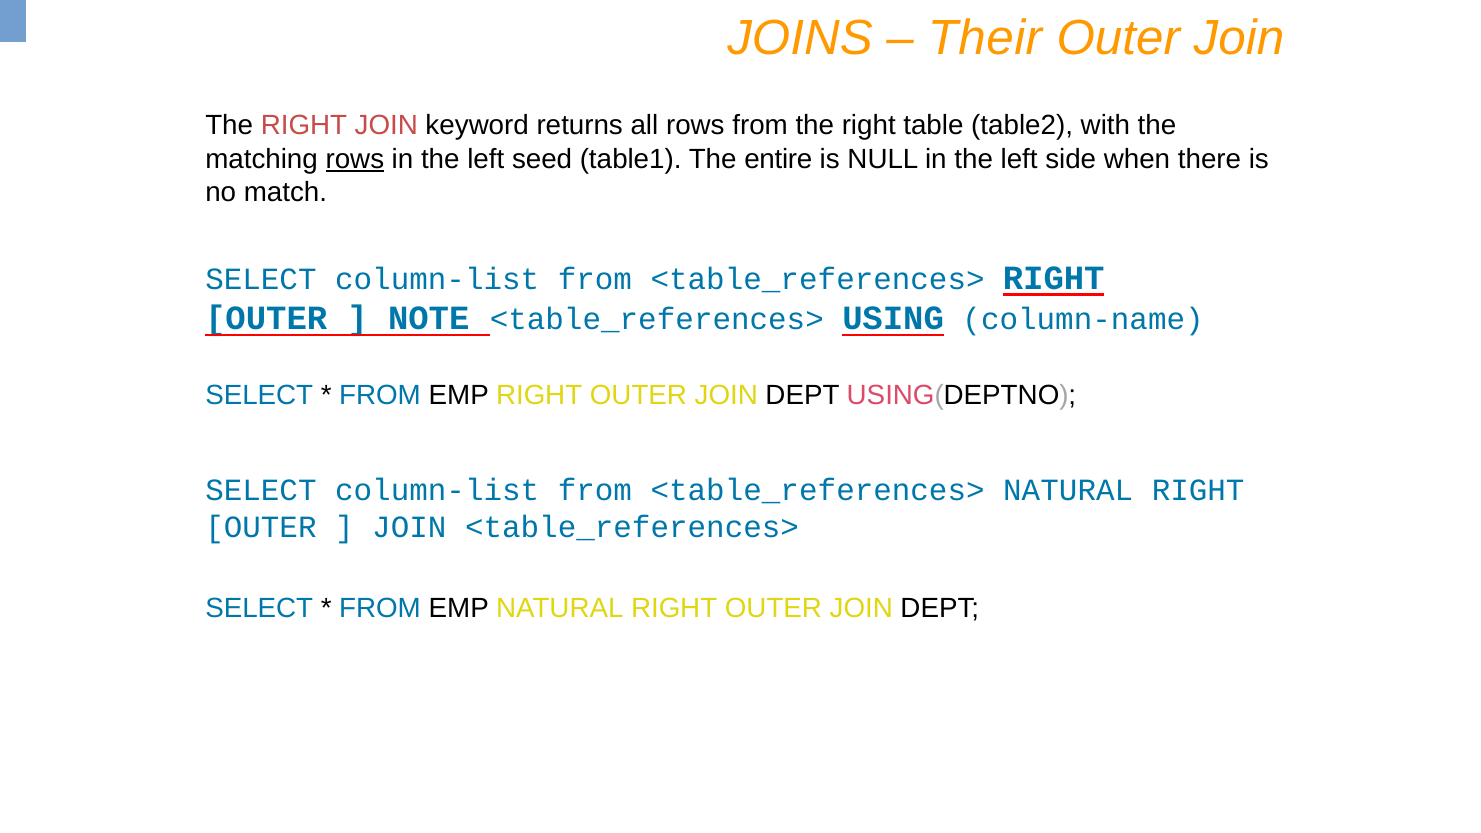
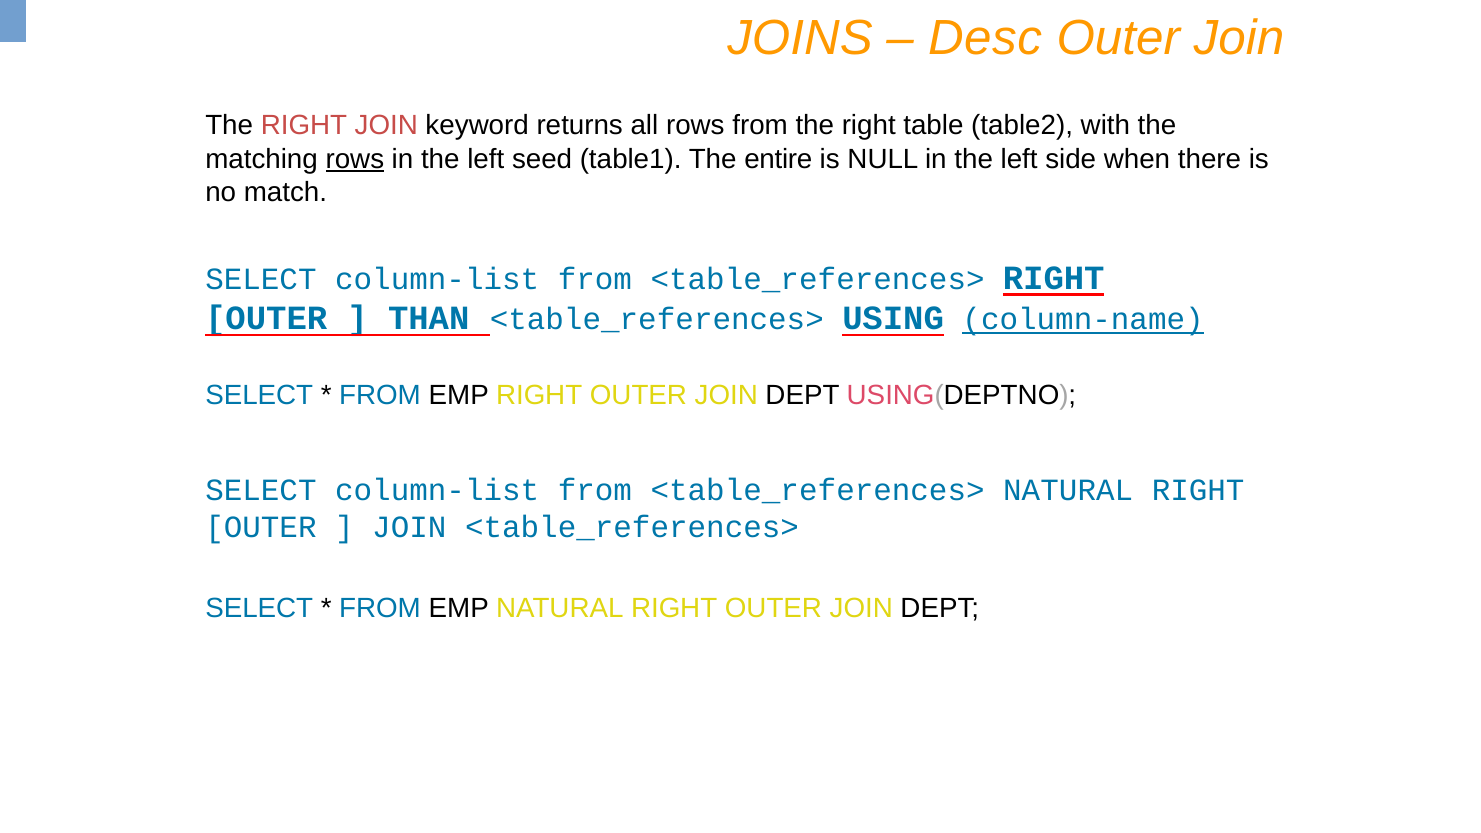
Their: Their -> Desc
NOTE: NOTE -> THAN
column-name underline: none -> present
